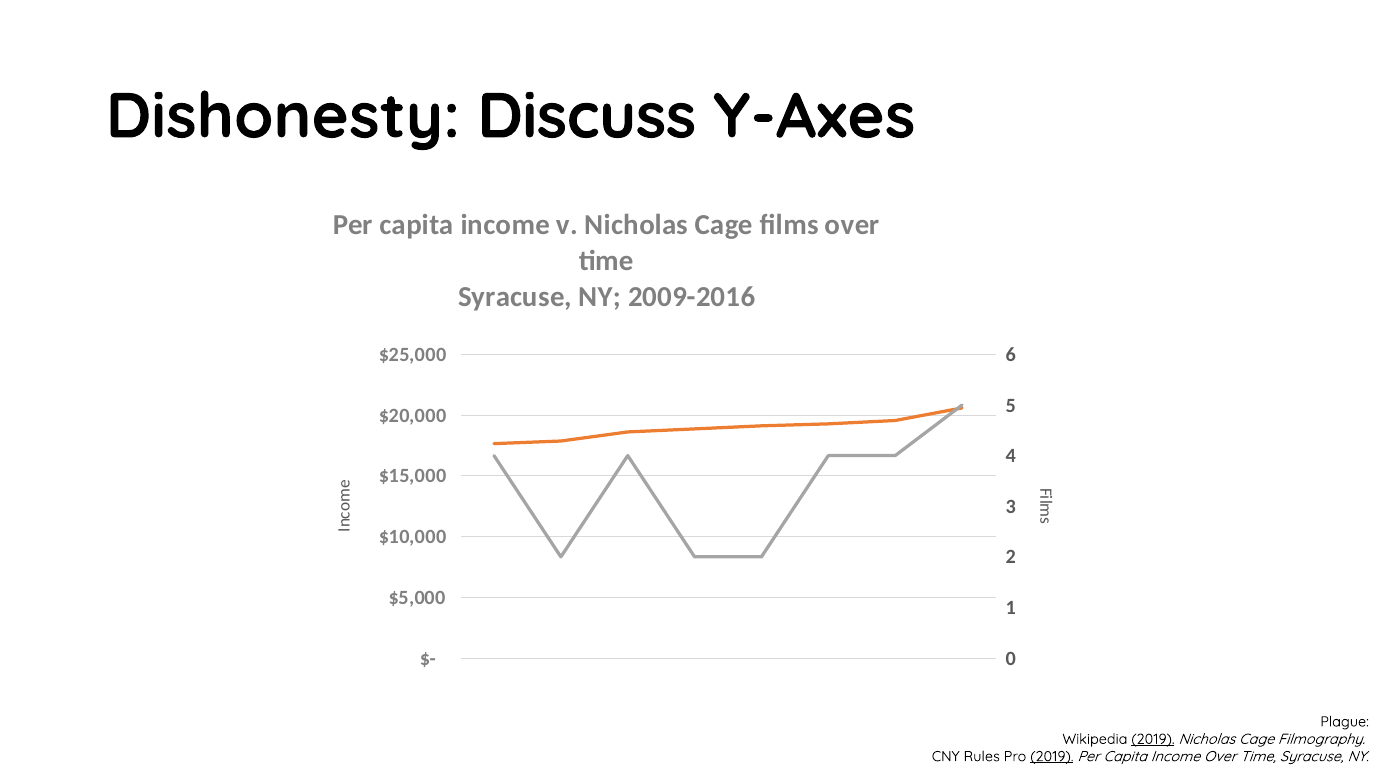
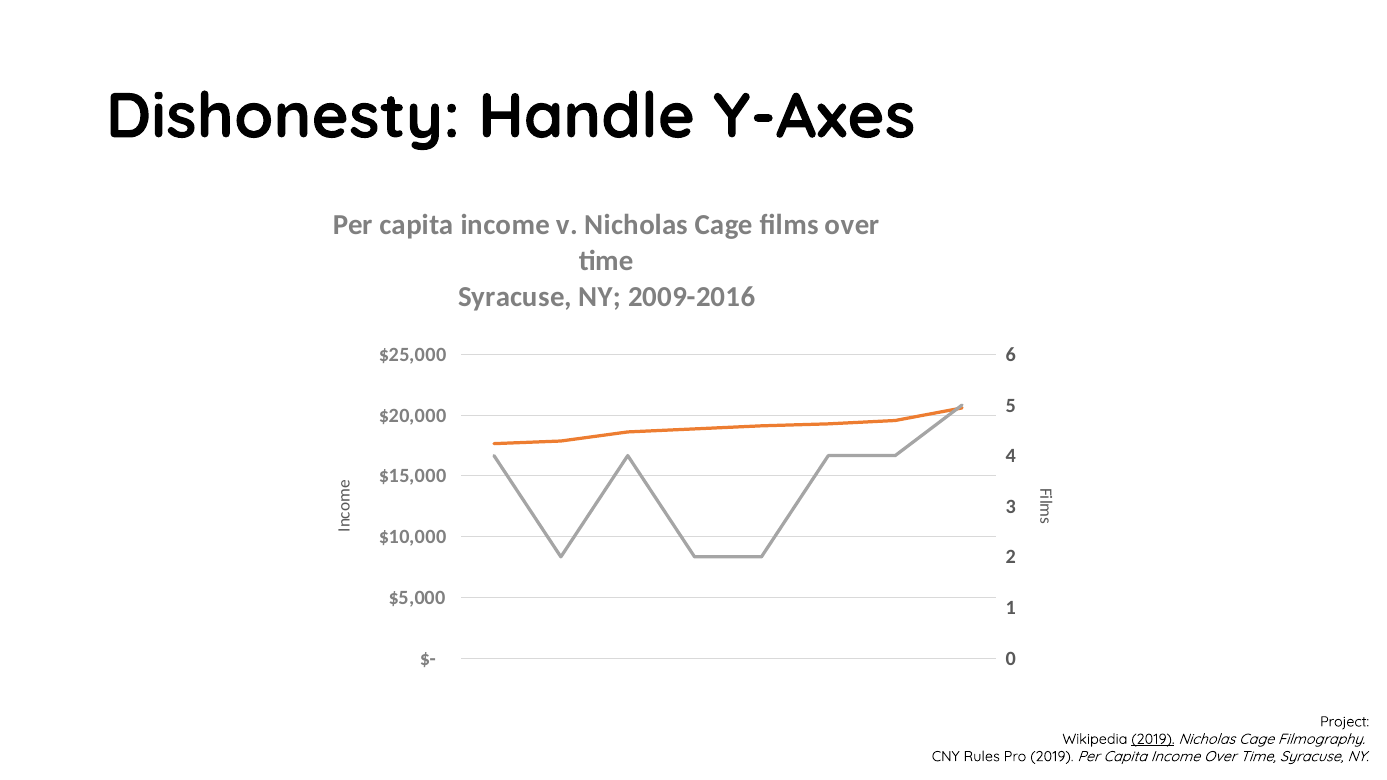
Discuss: Discuss -> Handle
Plague: Plague -> Project
2019 at (1052, 757) underline: present -> none
